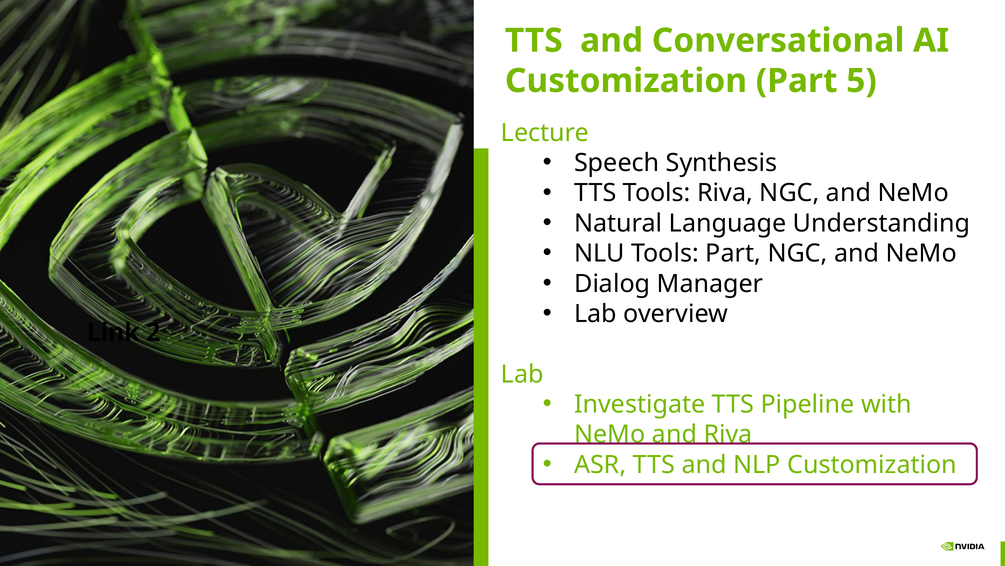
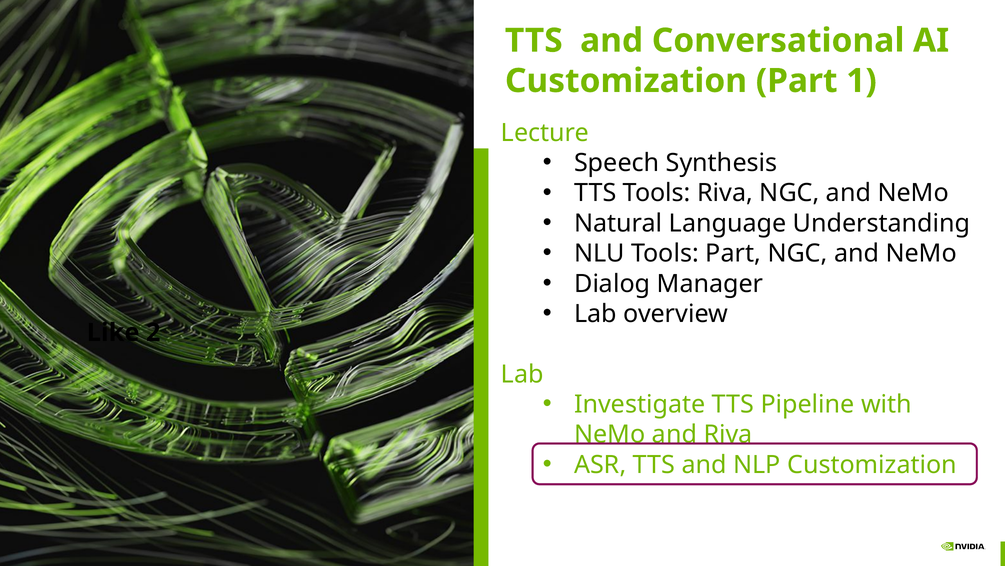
5: 5 -> 1
Link: Link -> Like
